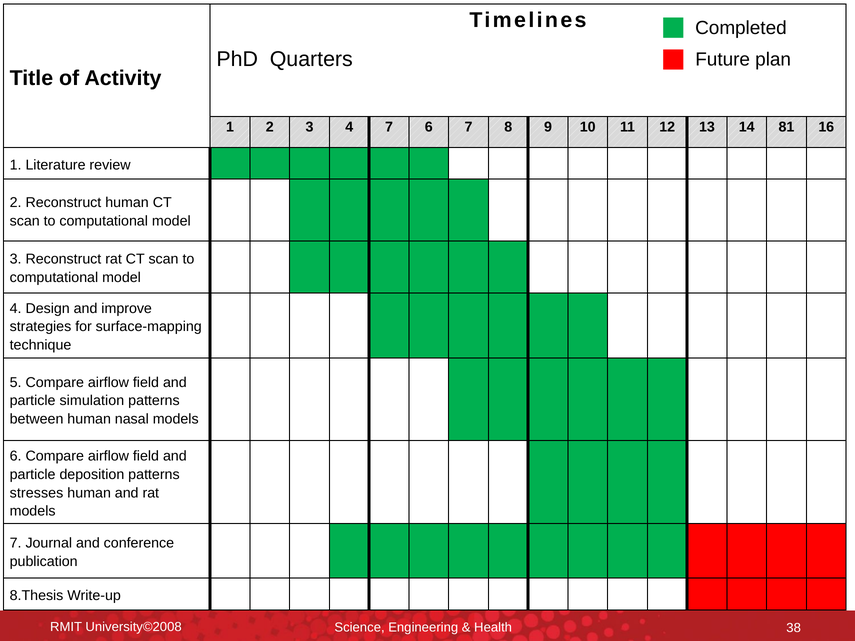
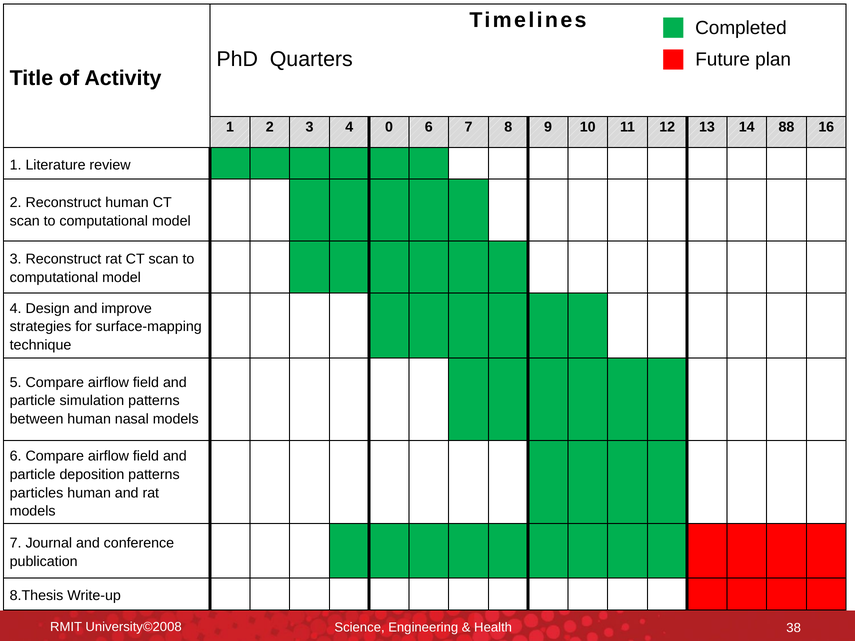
4 7: 7 -> 0
81: 81 -> 88
stresses: stresses -> particles
